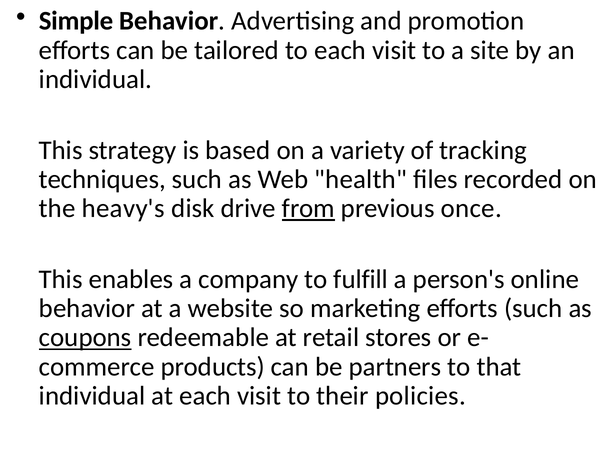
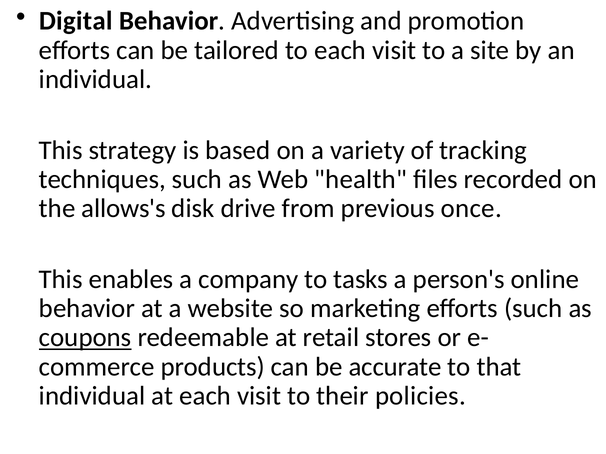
Simple: Simple -> Digital
heavy's: heavy's -> allows's
from underline: present -> none
fulfill: fulfill -> tasks
partners: partners -> accurate
